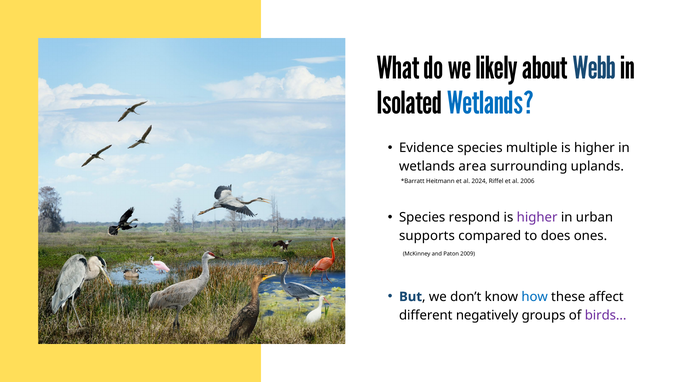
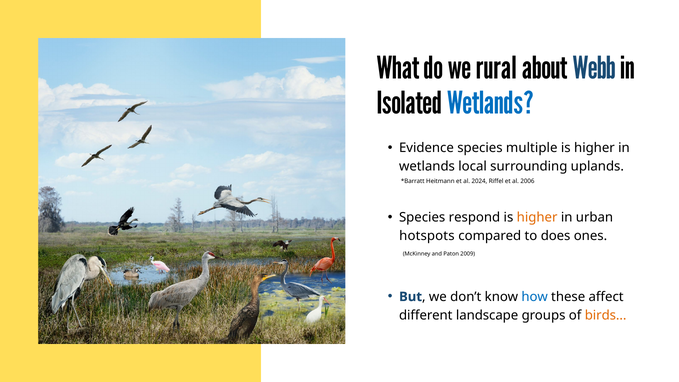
likely: likely -> rural
area: area -> local
higher at (537, 217) colour: purple -> orange
supports: supports -> hotspots
negatively: negatively -> landscape
birds colour: purple -> orange
